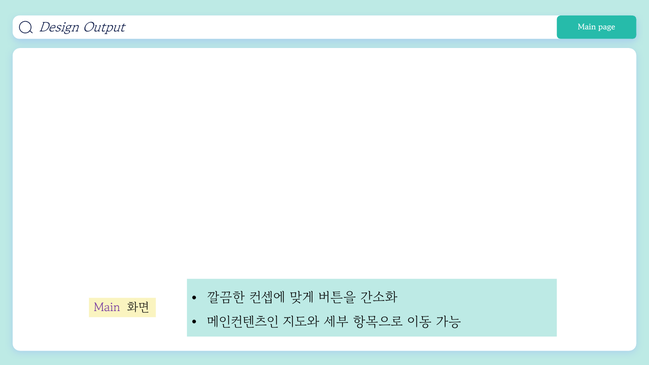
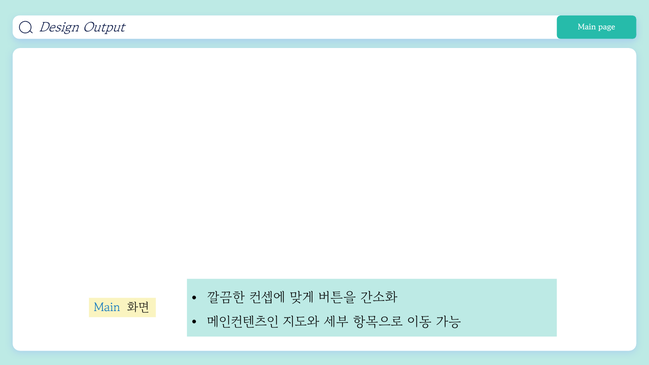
Main at (107, 308) colour: purple -> blue
